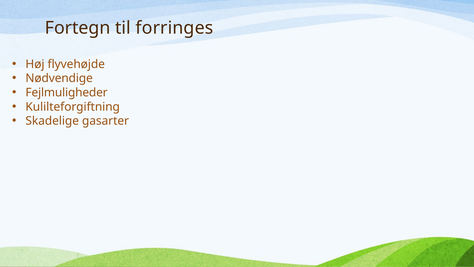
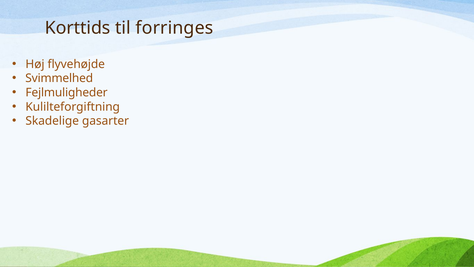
Fortegn: Fortegn -> Korttids
Nødvendige: Nødvendige -> Svimmelhed
